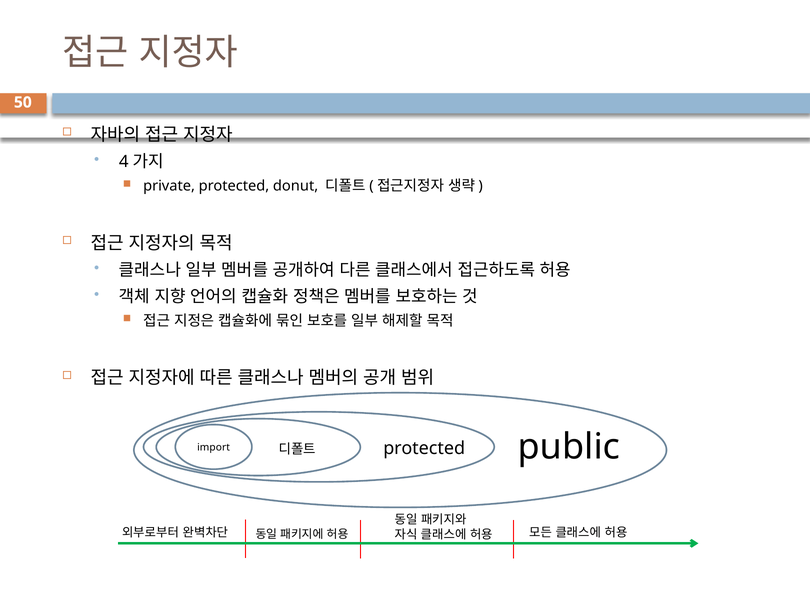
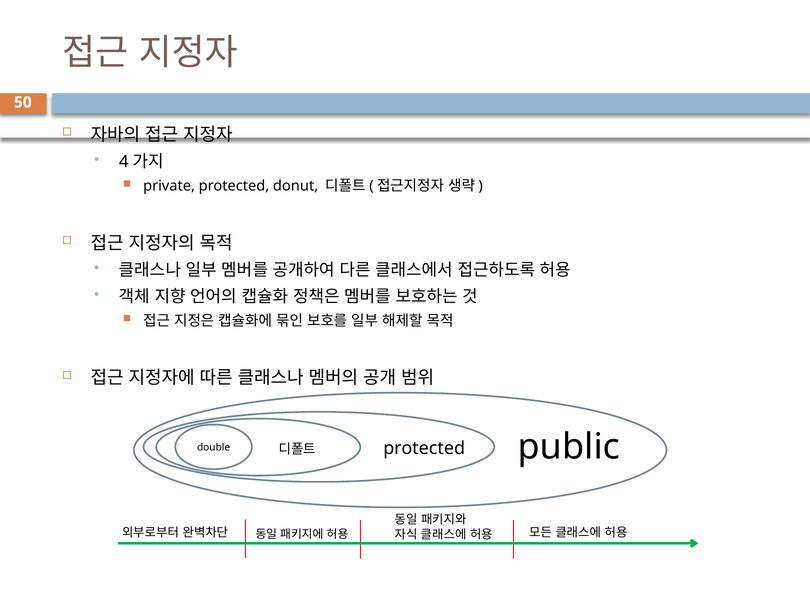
import: import -> double
